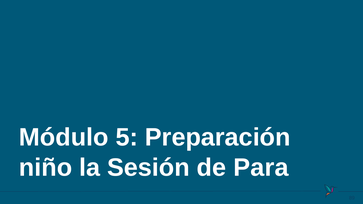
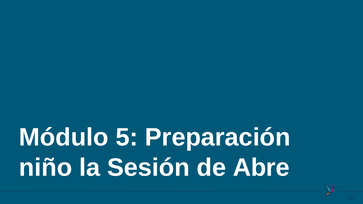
Para: Para -> Abre
